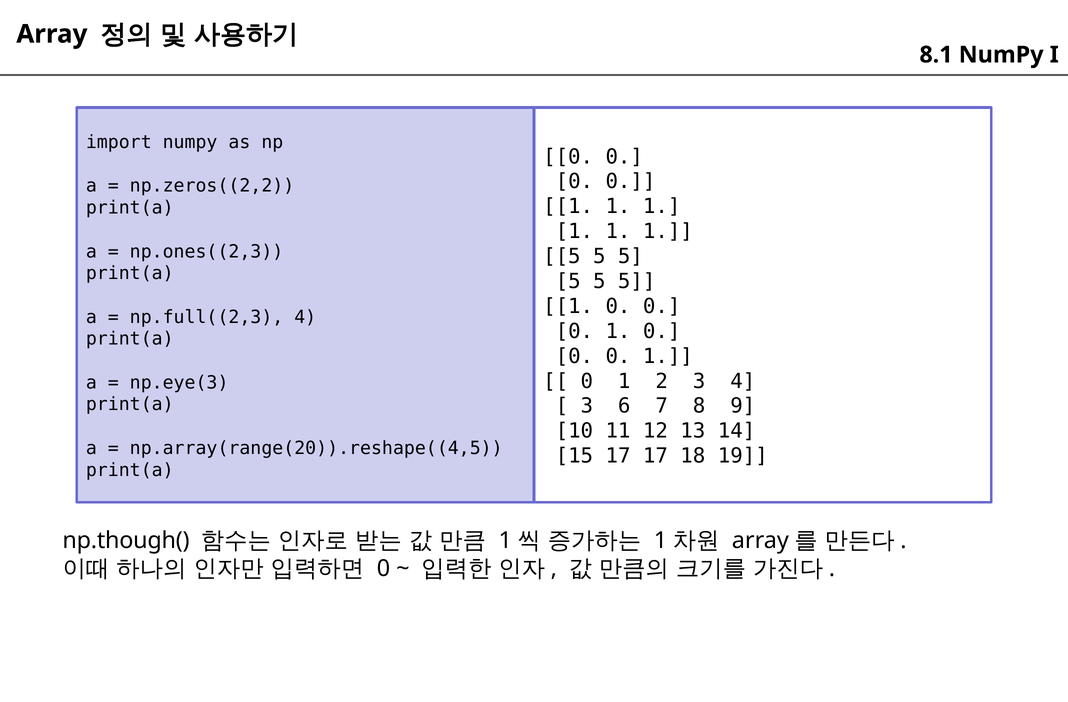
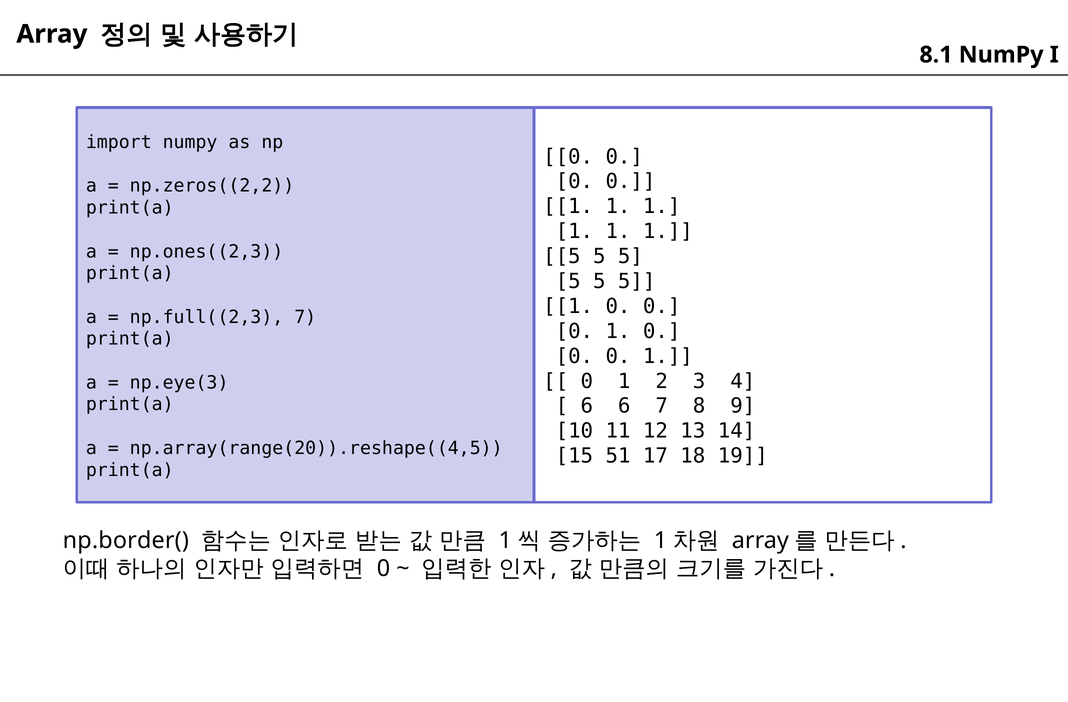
np.full((2,3 4: 4 -> 7
3 at (587, 406): 3 -> 6
15 17: 17 -> 51
np.though(: np.though( -> np.border(
